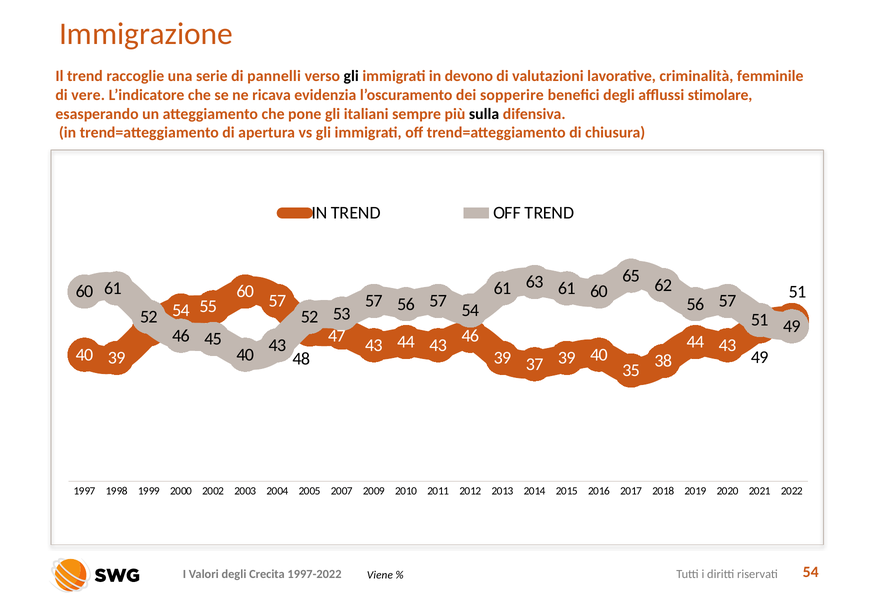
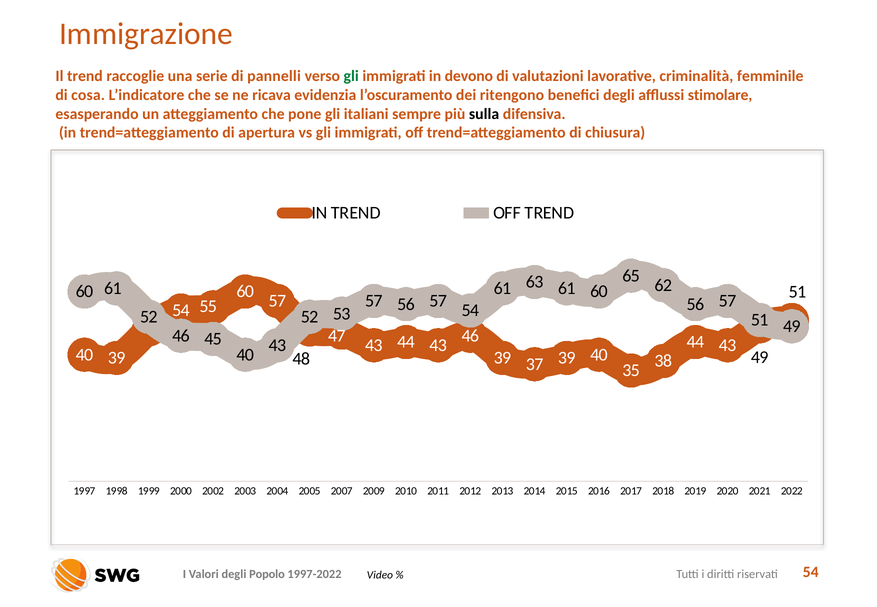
gli at (351, 76) colour: black -> green
vere: vere -> cosa
sopperire: sopperire -> ritengono
Crecita: Crecita -> Popolo
Viene: Viene -> Video
